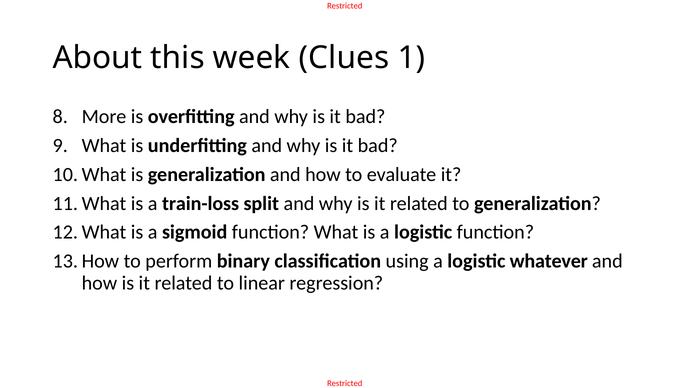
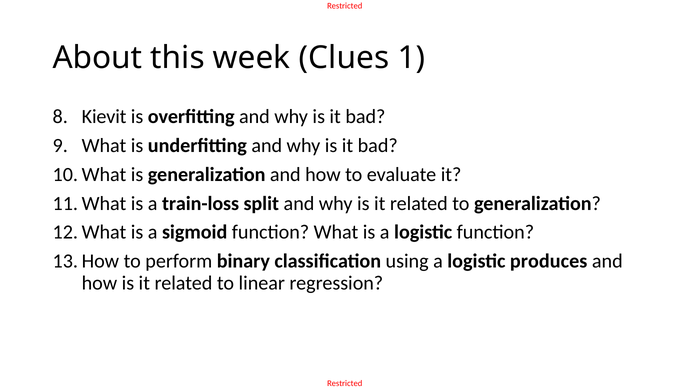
More: More -> Kievit
whatever: whatever -> produces
